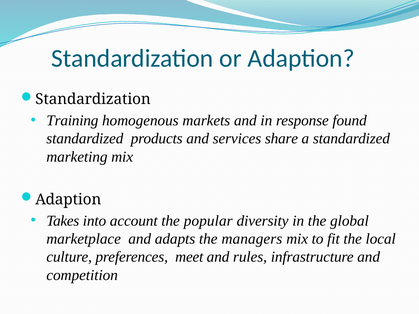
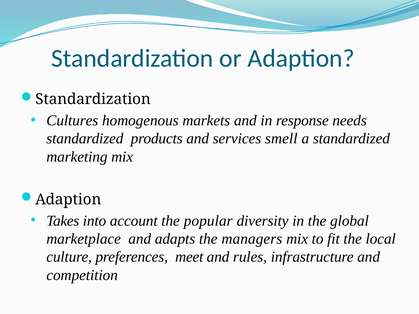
Training: Training -> Cultures
found: found -> needs
share: share -> smell
